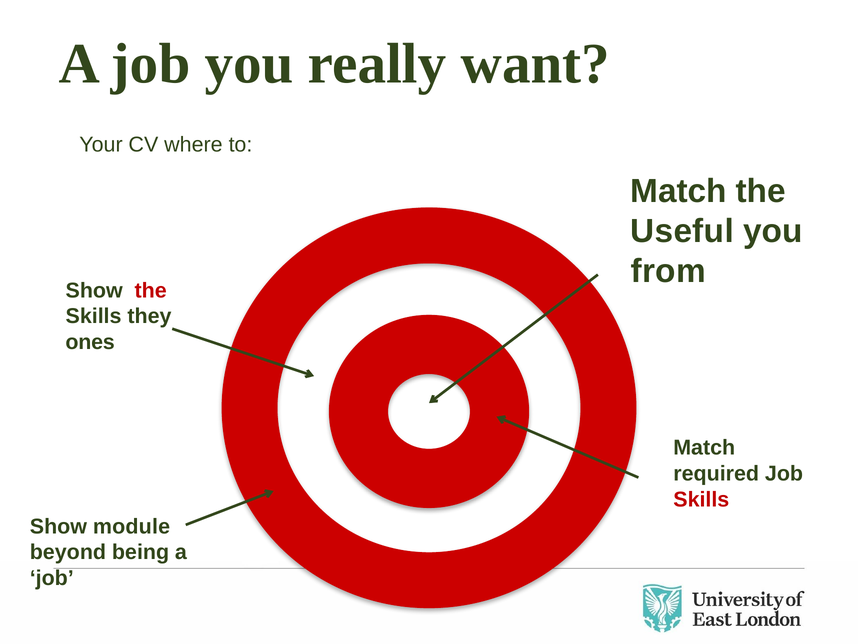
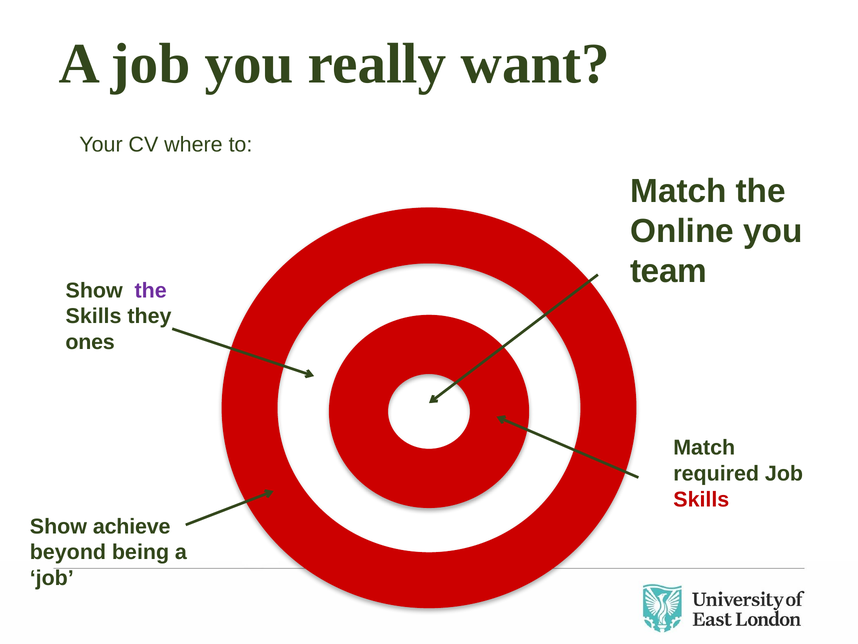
Useful: Useful -> Online
from: from -> team
the at (151, 290) colour: red -> purple
module: module -> achieve
